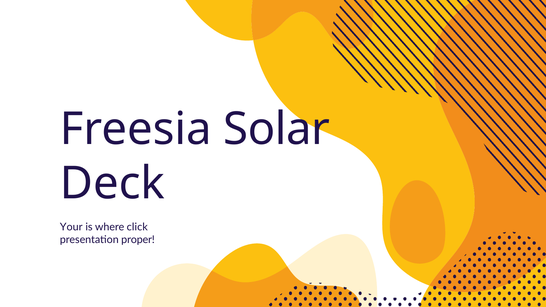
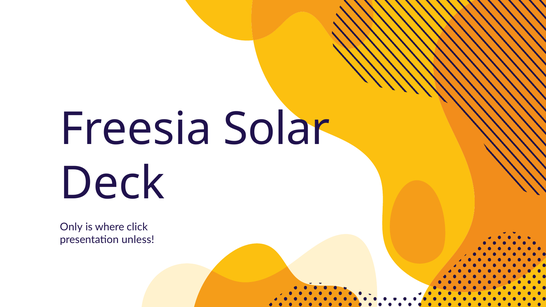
Your: Your -> Only
proper: proper -> unless
